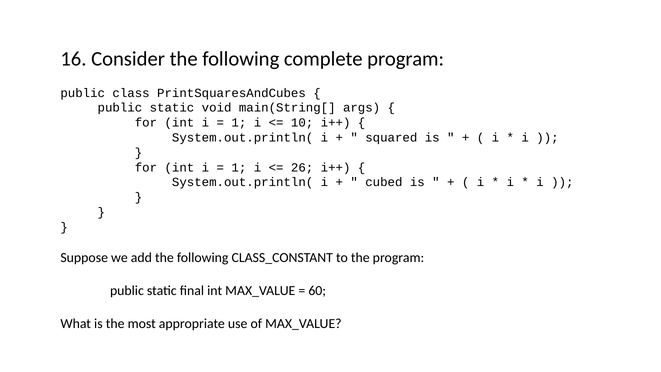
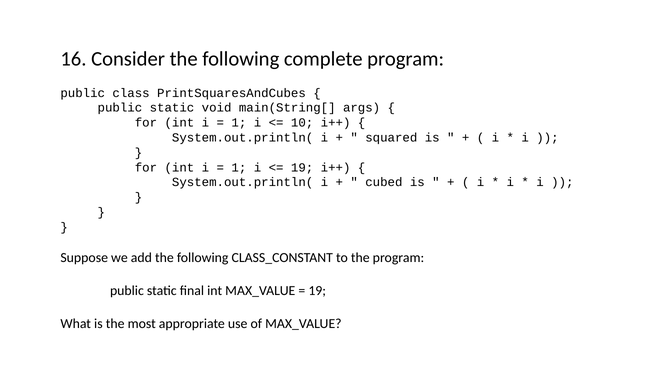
26 at (302, 167): 26 -> 19
60 at (317, 291): 60 -> 19
